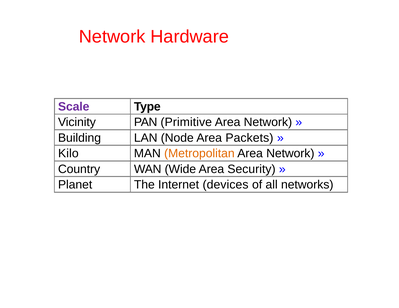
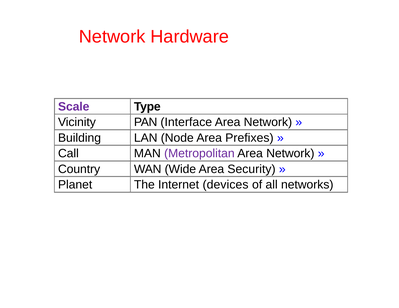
Primitive: Primitive -> Interface
Packets: Packets -> Prefixes
Kilo: Kilo -> Call
Metropolitan colour: orange -> purple
